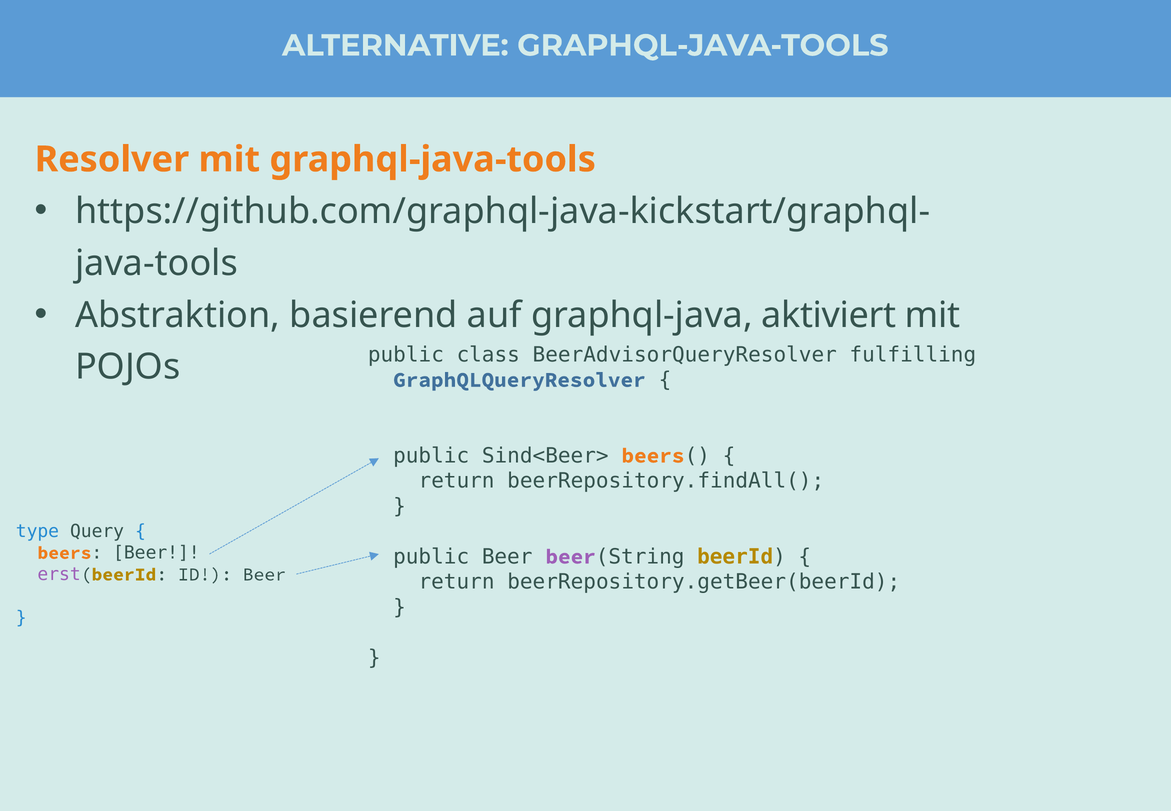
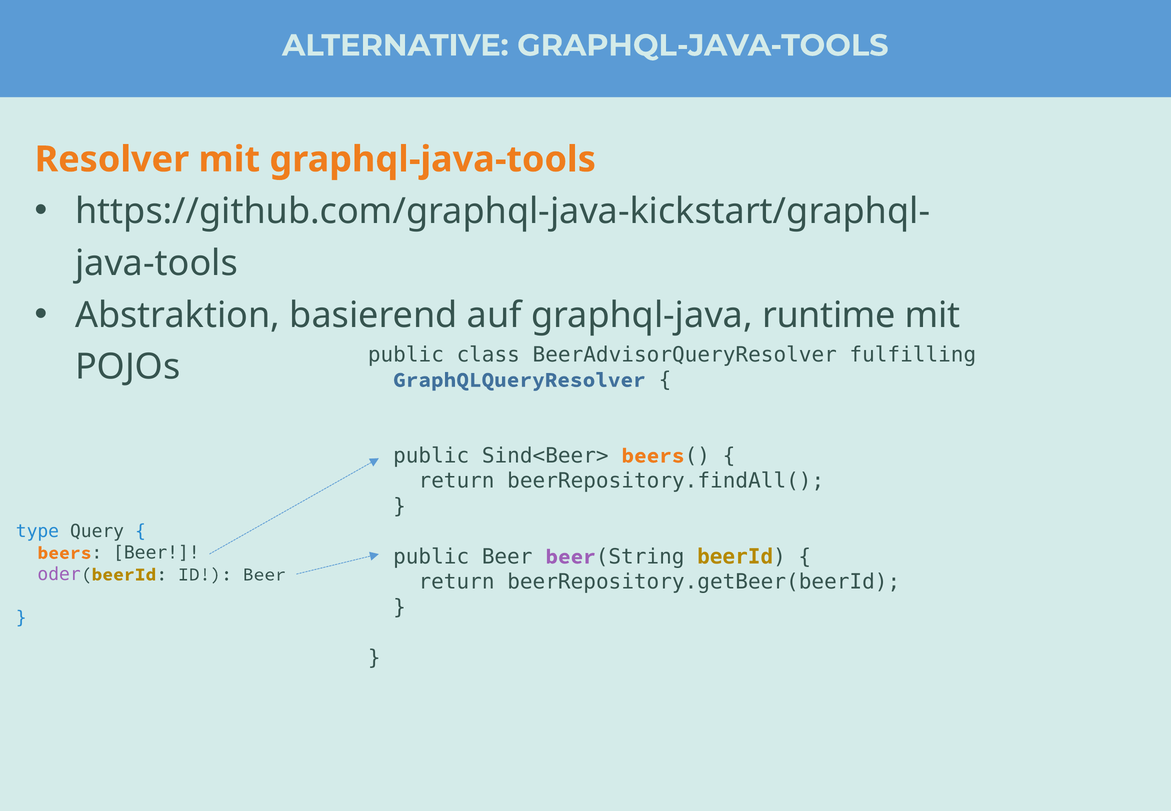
aktiviert: aktiviert -> runtime
erst: erst -> oder
